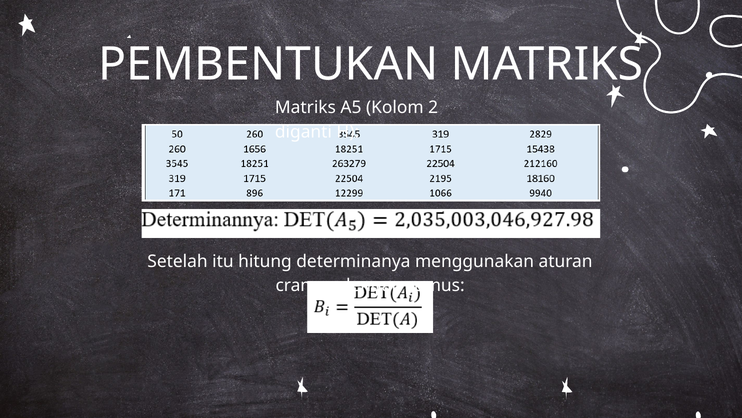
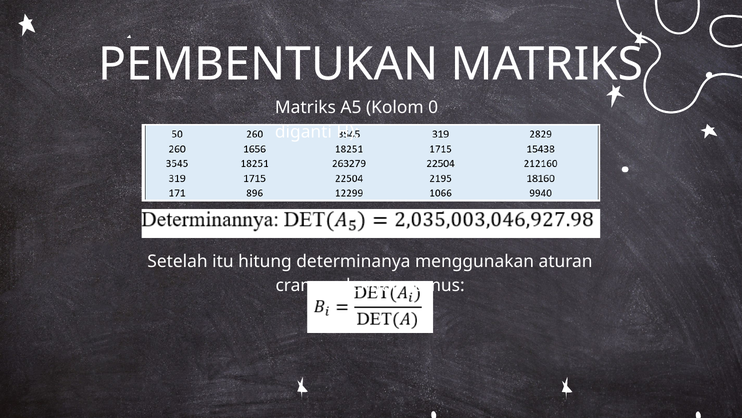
2: 2 -> 0
